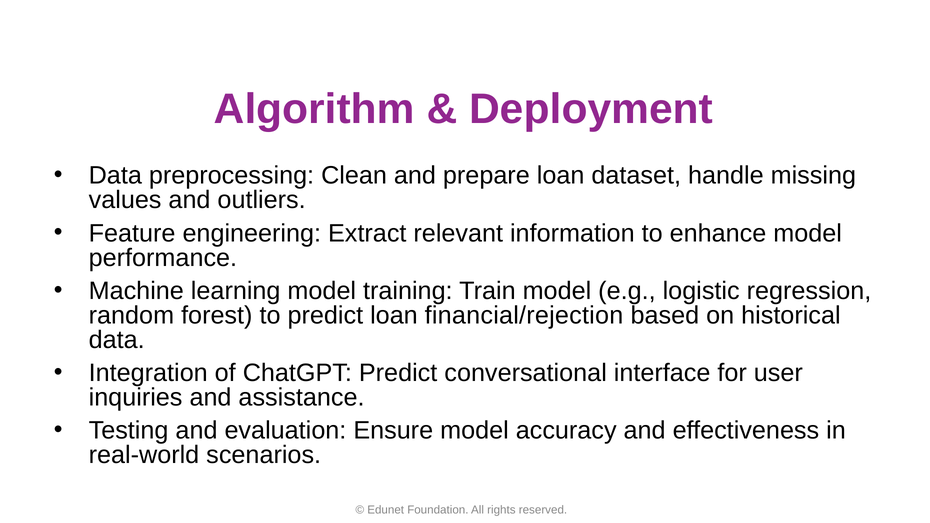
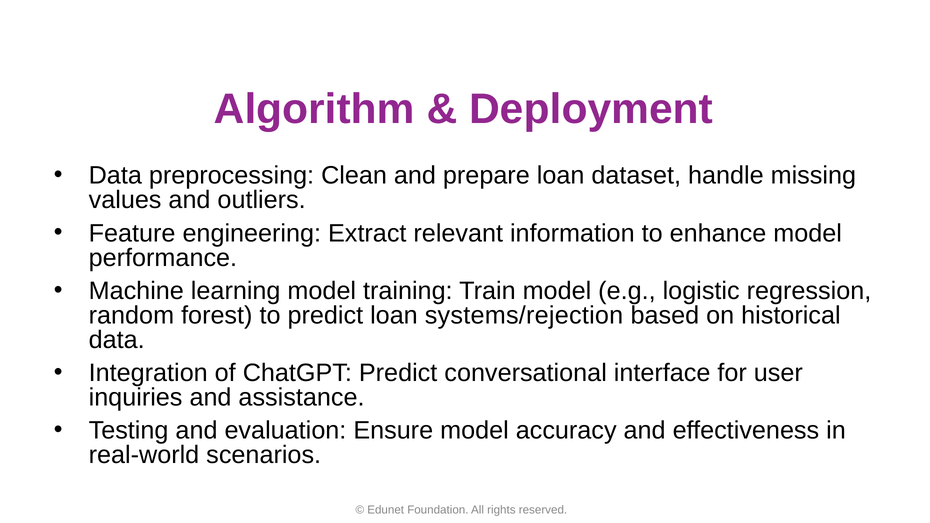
financial/rejection: financial/rejection -> systems/rejection
